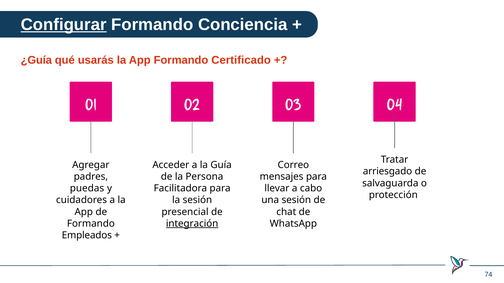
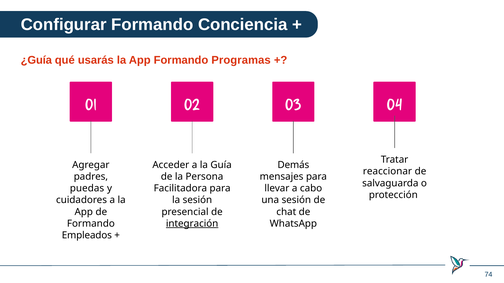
Configurar underline: present -> none
Certificado: Certificado -> Programas
Correo: Correo -> Demás
arriesgado: arriesgado -> reaccionar
